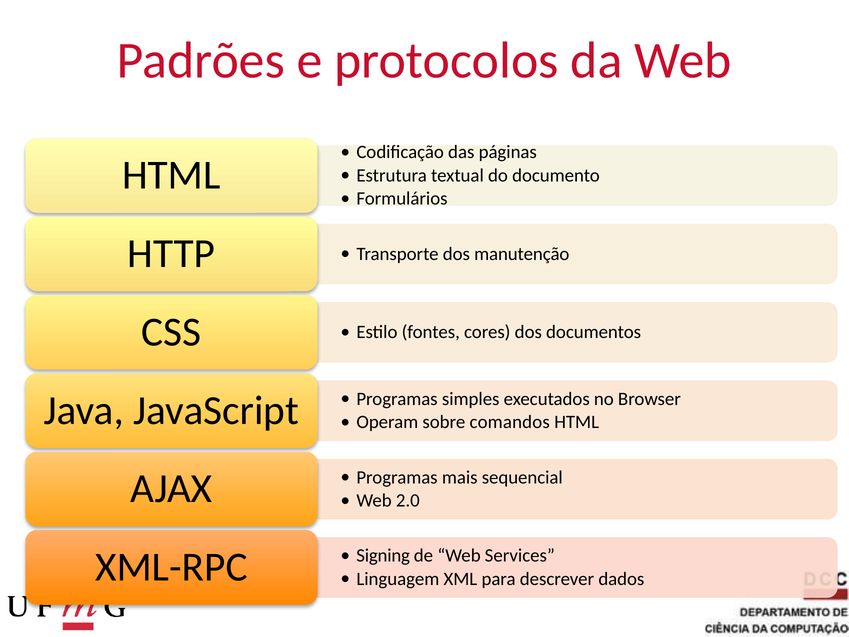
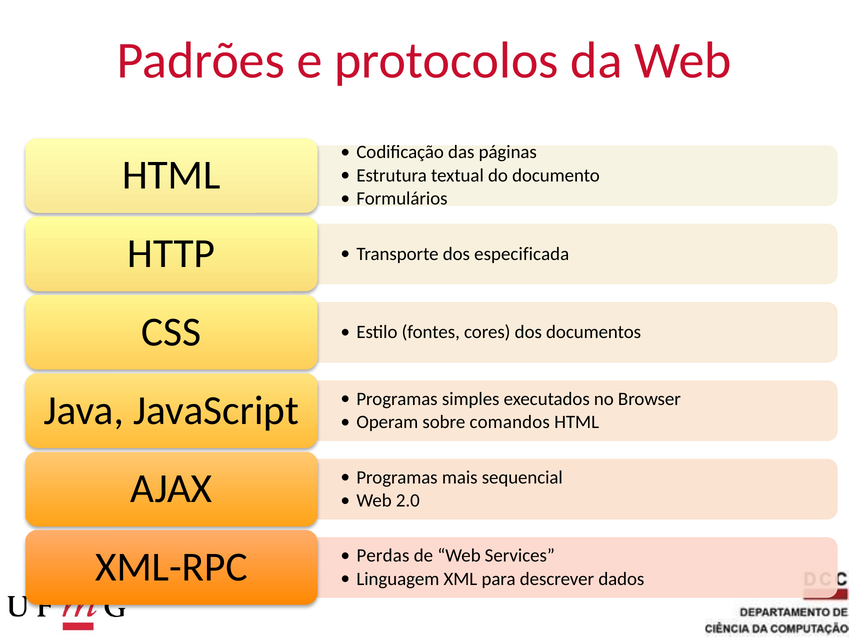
manutenção: manutenção -> especificada
Signing: Signing -> Perdas
